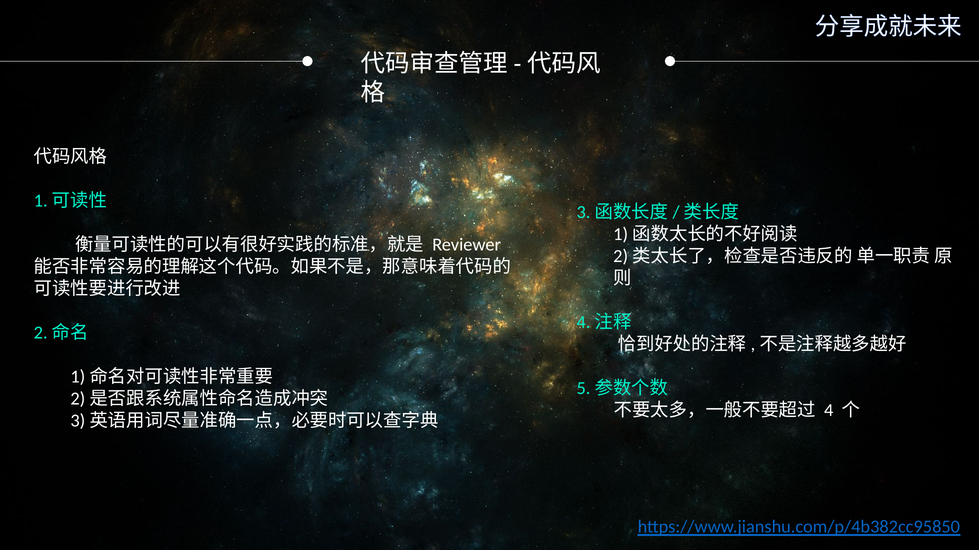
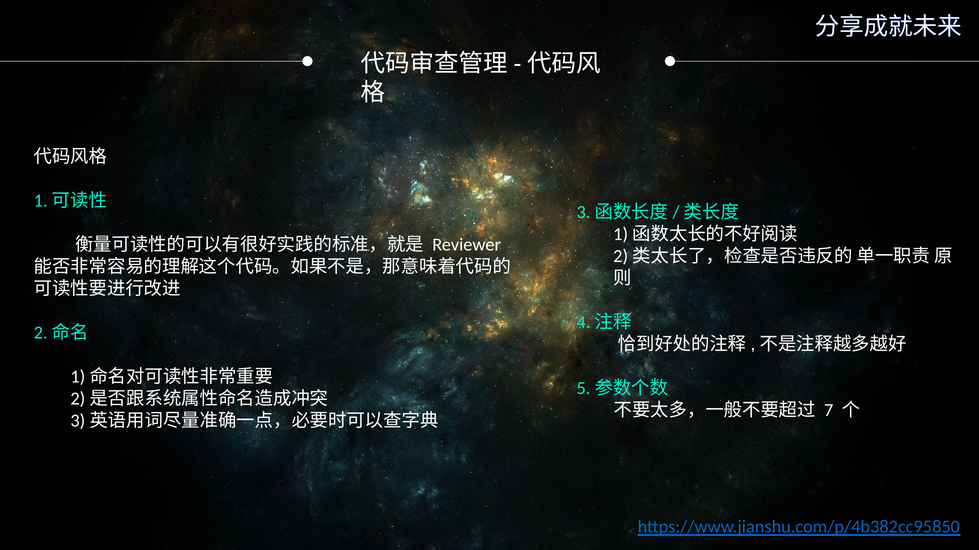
4: 4 -> 7
